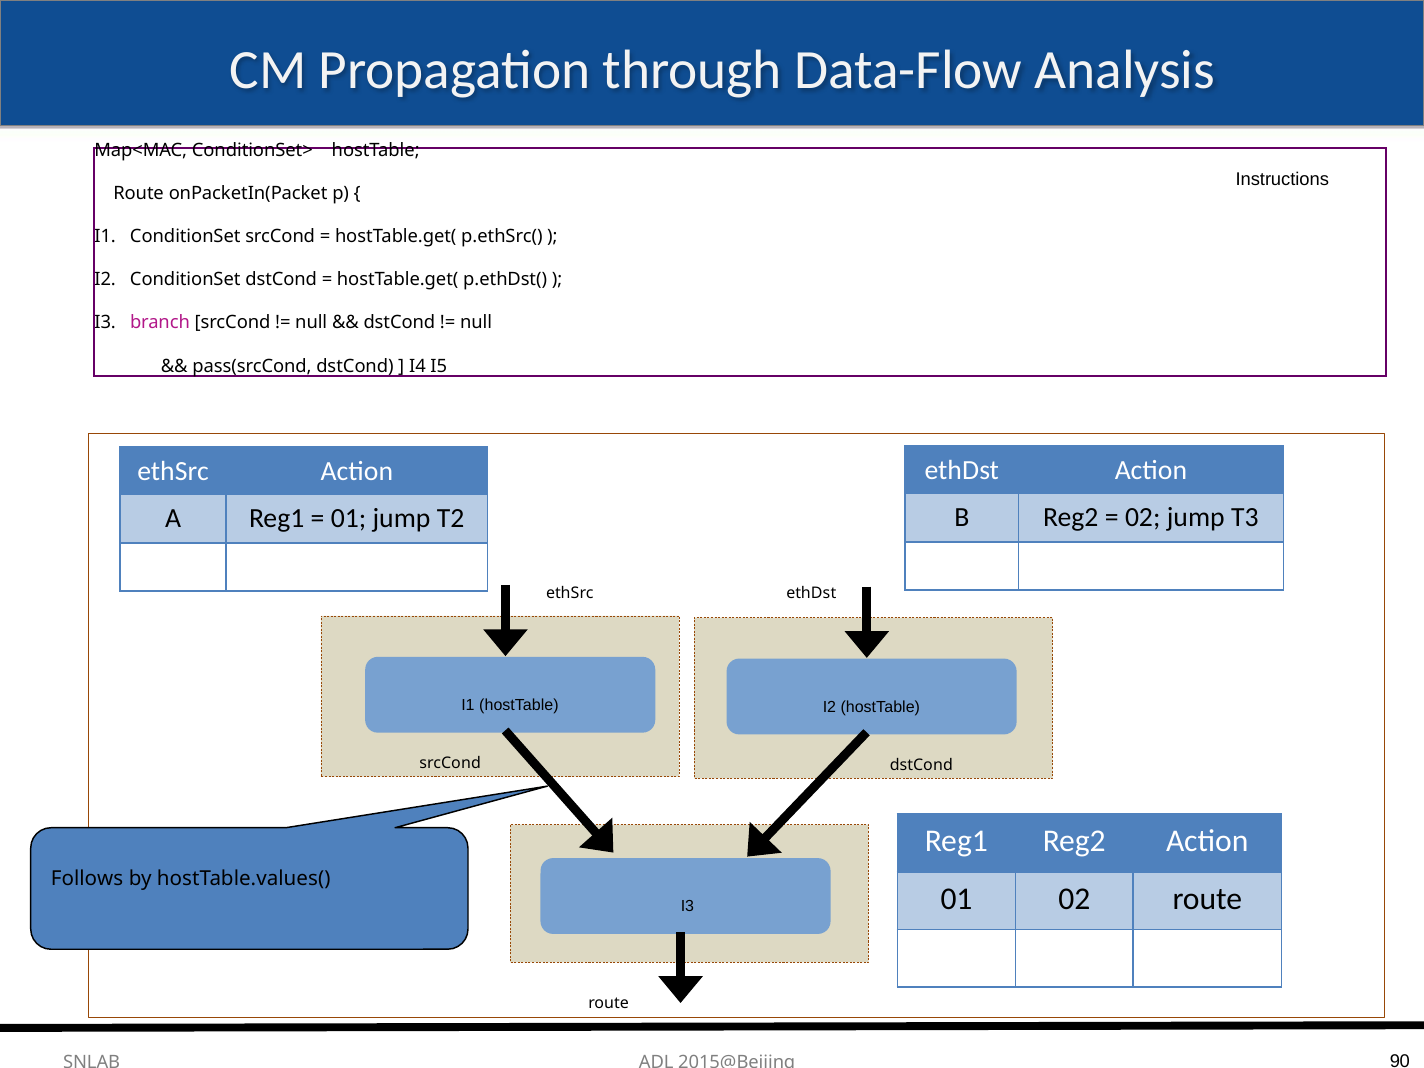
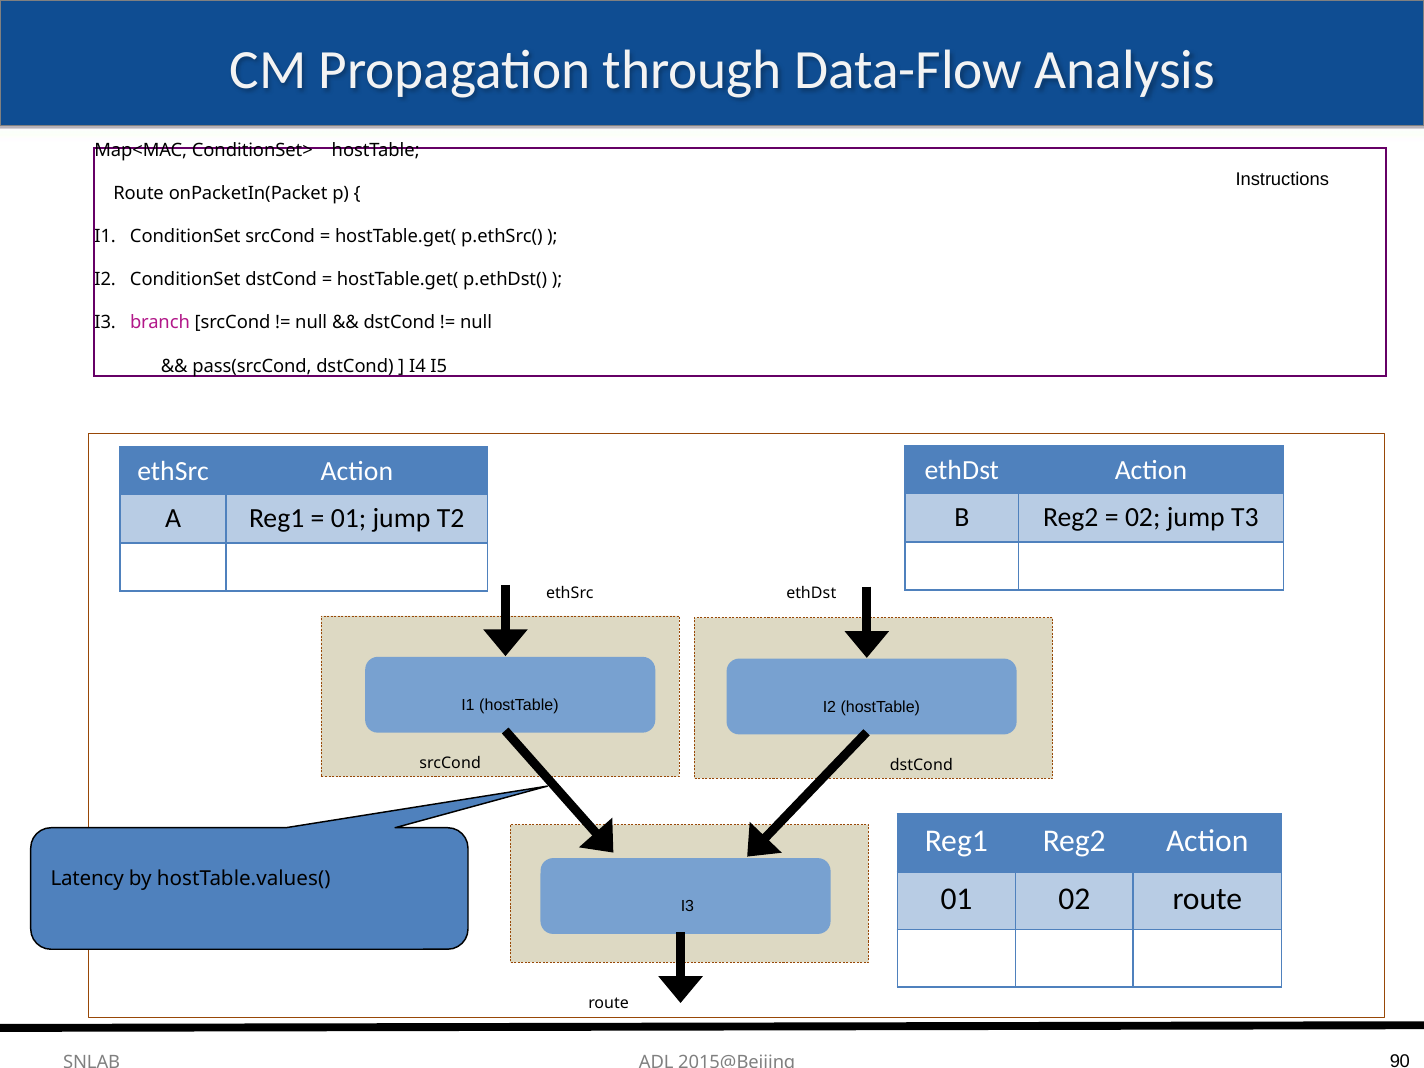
Follows: Follows -> Latency
